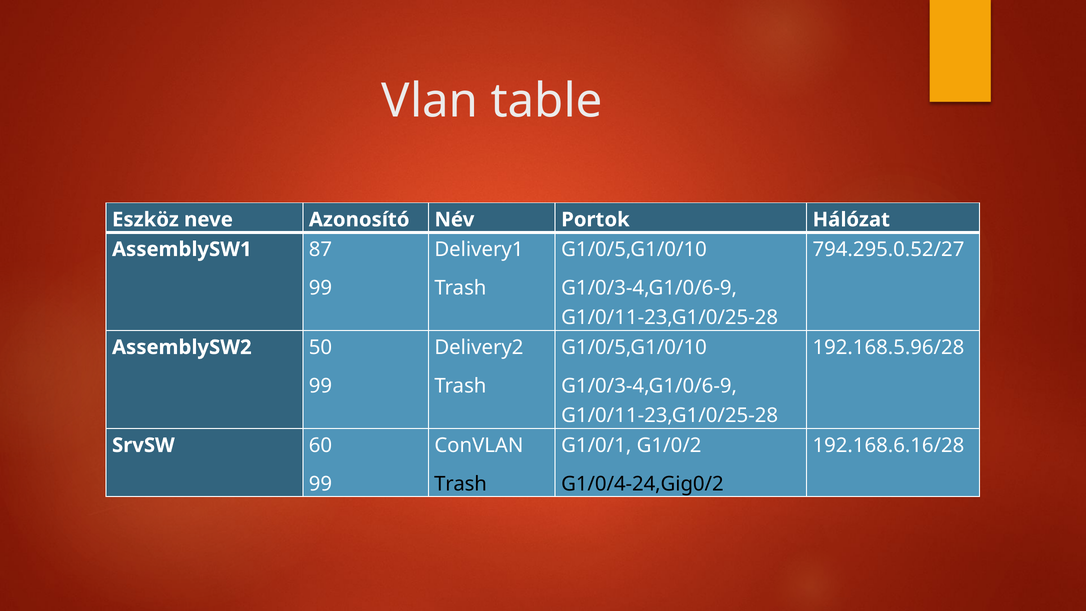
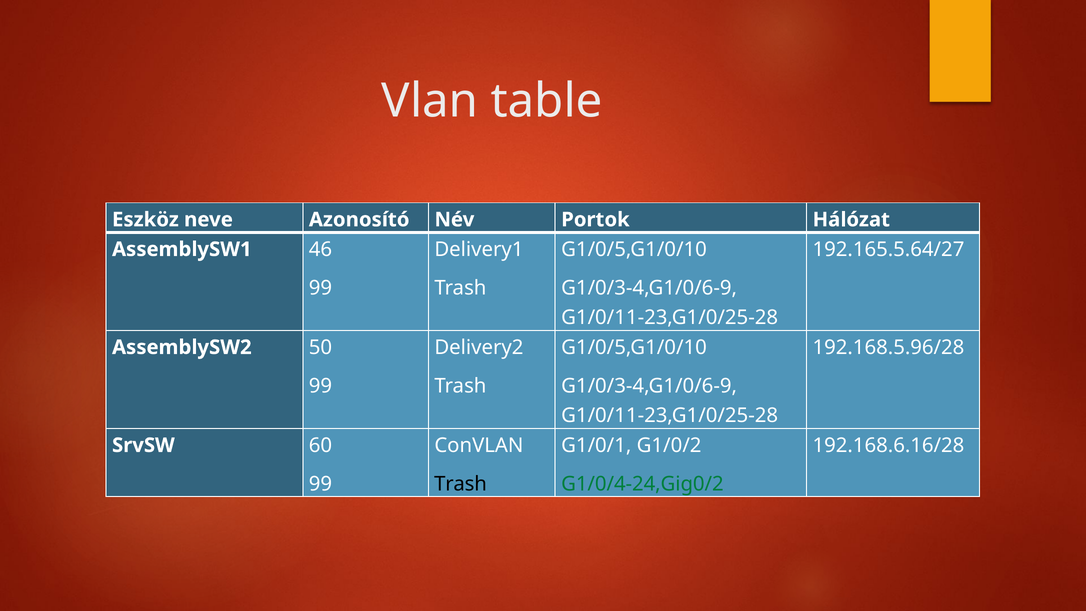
794.295.0.52/27: 794.295.0.52/27 -> 192.165.5.64/27
87: 87 -> 46
G1/0/4-24,Gig0/2 colour: black -> green
